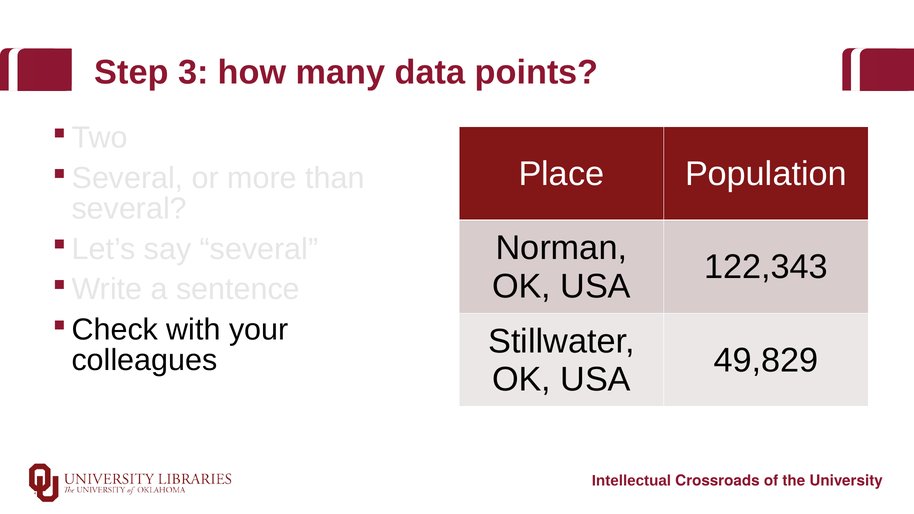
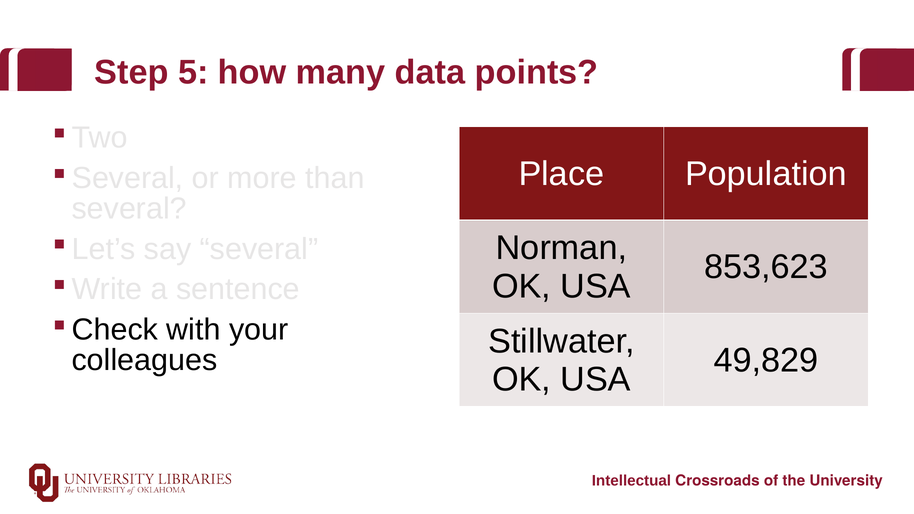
3: 3 -> 5
122,343: 122,343 -> 853,623
